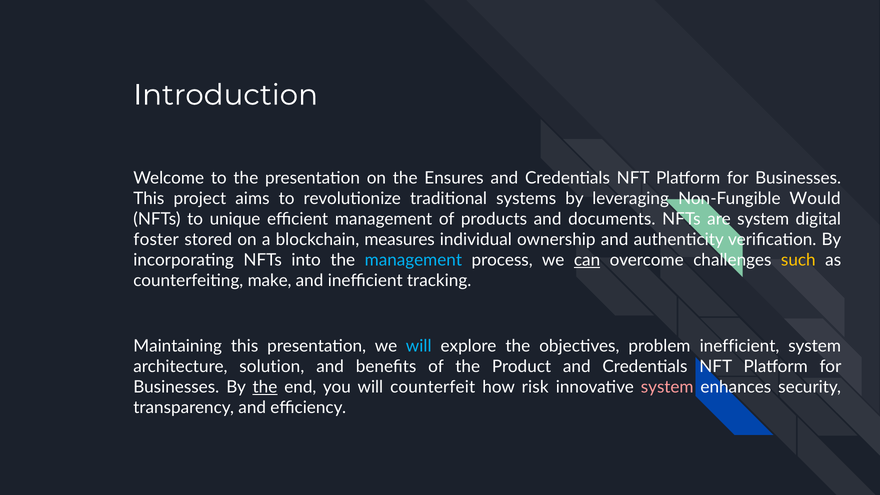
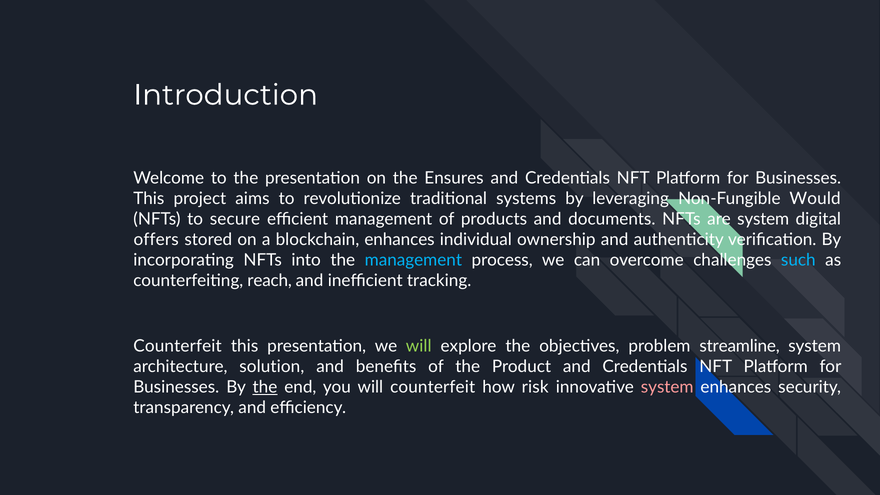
unique: unique -> secure
foster: foster -> offers
blockchain measures: measures -> enhances
can underline: present -> none
such colour: yellow -> light blue
make: make -> reach
Maintaining at (178, 346): Maintaining -> Counterfeit
will at (419, 346) colour: light blue -> light green
problem inefficient: inefficient -> streamline
